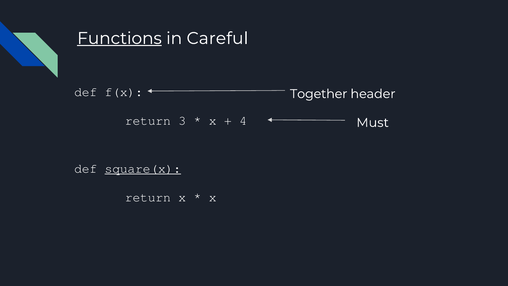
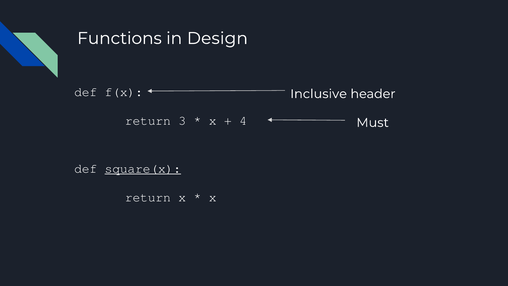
Functions underline: present -> none
Careful: Careful -> Design
Together: Together -> Inclusive
